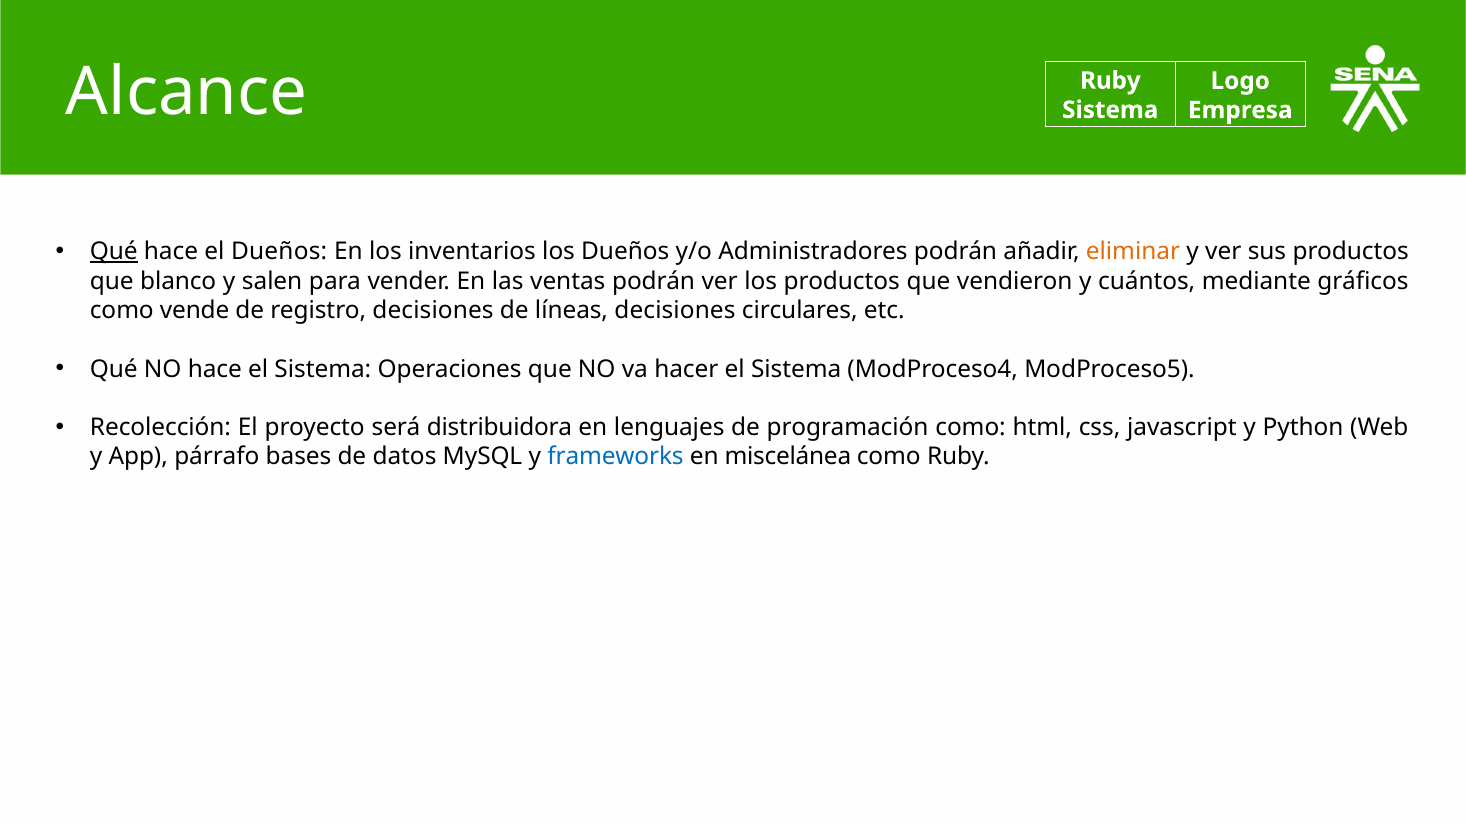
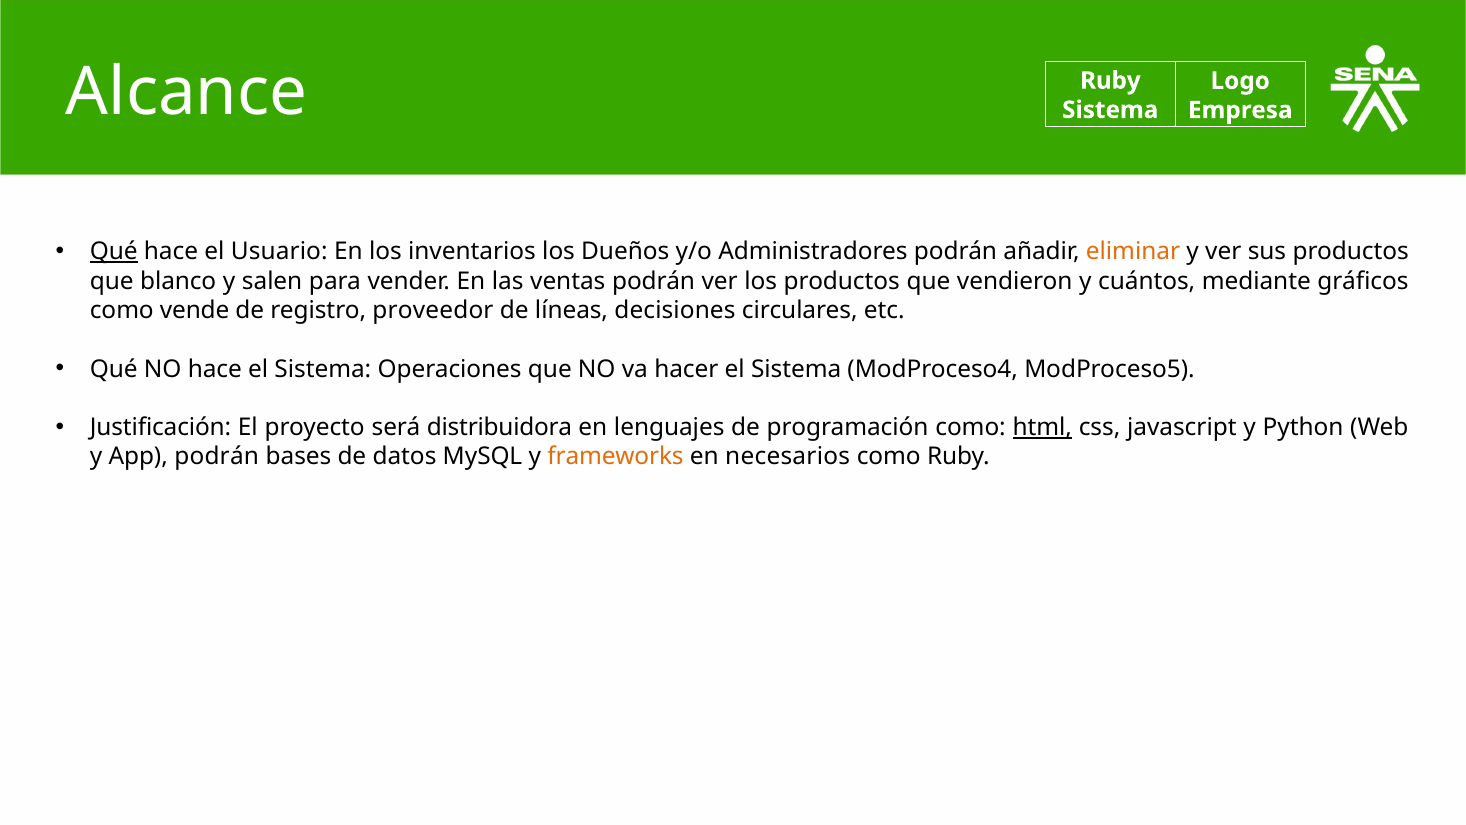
el Dueños: Dueños -> Usuario
registro decisiones: decisiones -> proveedor
Recolección: Recolección -> Justificación
html underline: none -> present
App párrafo: párrafo -> podrán
frameworks colour: blue -> orange
miscelánea: miscelánea -> necesarios
